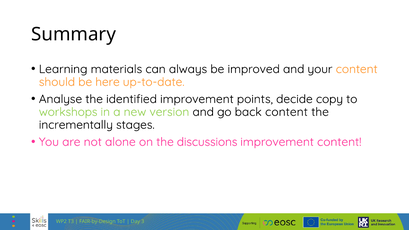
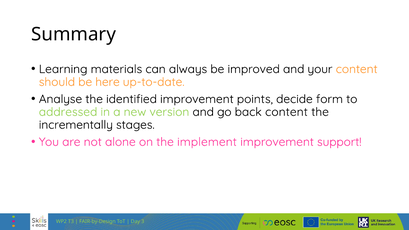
copy: copy -> form
workshops: workshops -> addressed
discussions: discussions -> implement
improvement content: content -> support
